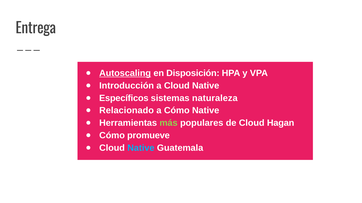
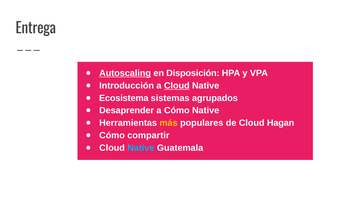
Cloud at (177, 86) underline: none -> present
Específicos: Específicos -> Ecosistema
naturaleza: naturaleza -> agrupados
Relacionado: Relacionado -> Desaprender
más colour: light green -> yellow
promueve: promueve -> compartir
